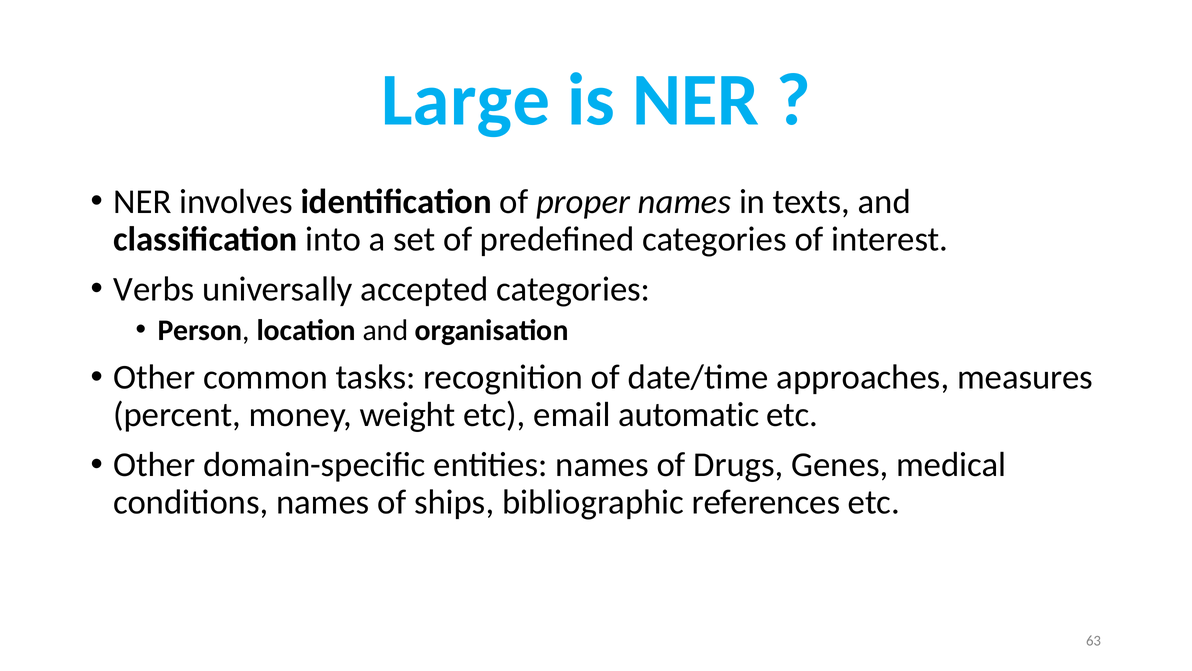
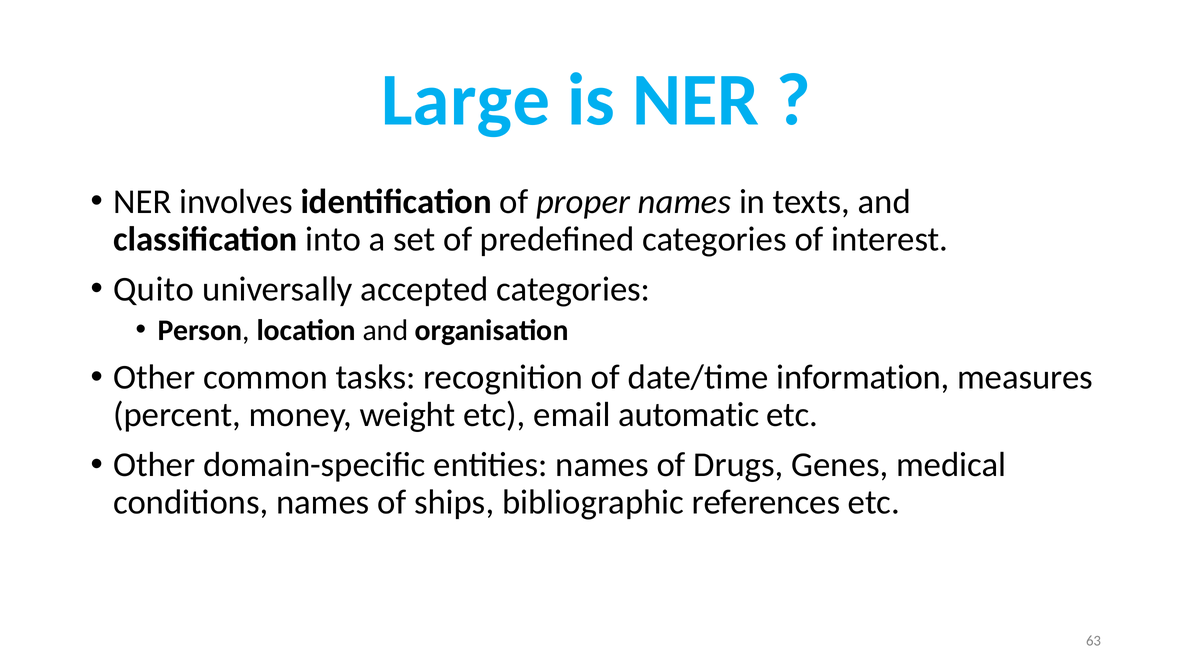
Verbs: Verbs -> Quito
approaches: approaches -> information
